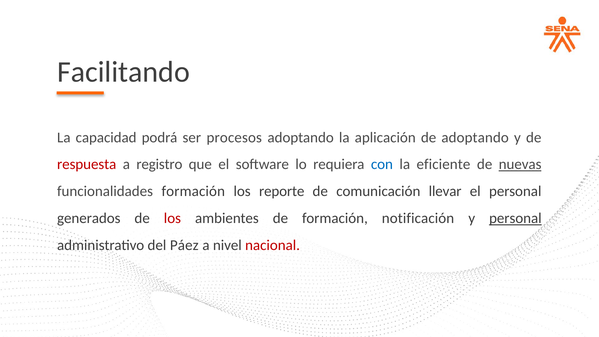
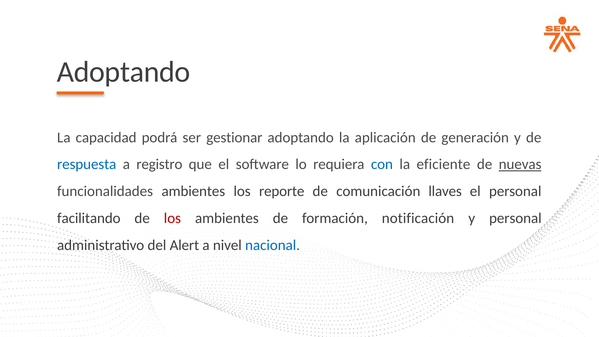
Facilitando at (123, 72): Facilitando -> Adoptando
procesos: procesos -> gestionar
de adoptando: adoptando -> generación
respuesta colour: red -> blue
funcionalidades formación: formación -> ambientes
llevar: llevar -> llaves
generados: generados -> facilitando
personal at (515, 218) underline: present -> none
Páez: Páez -> Alert
nacional colour: red -> blue
